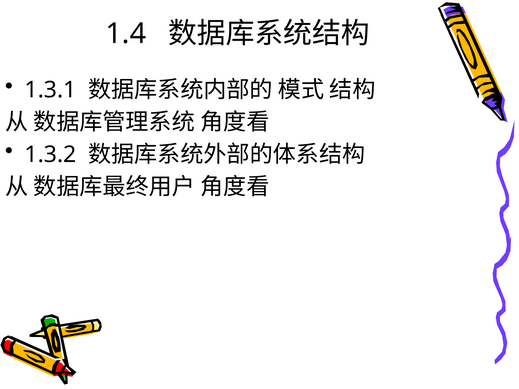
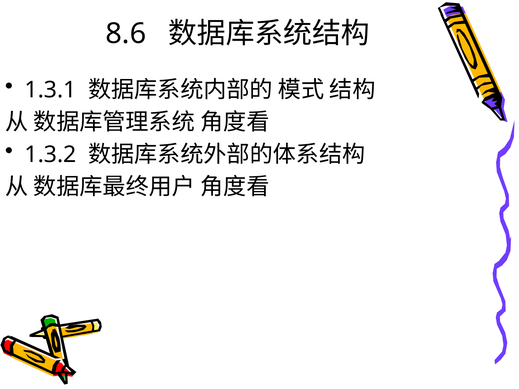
1.4: 1.4 -> 8.6
